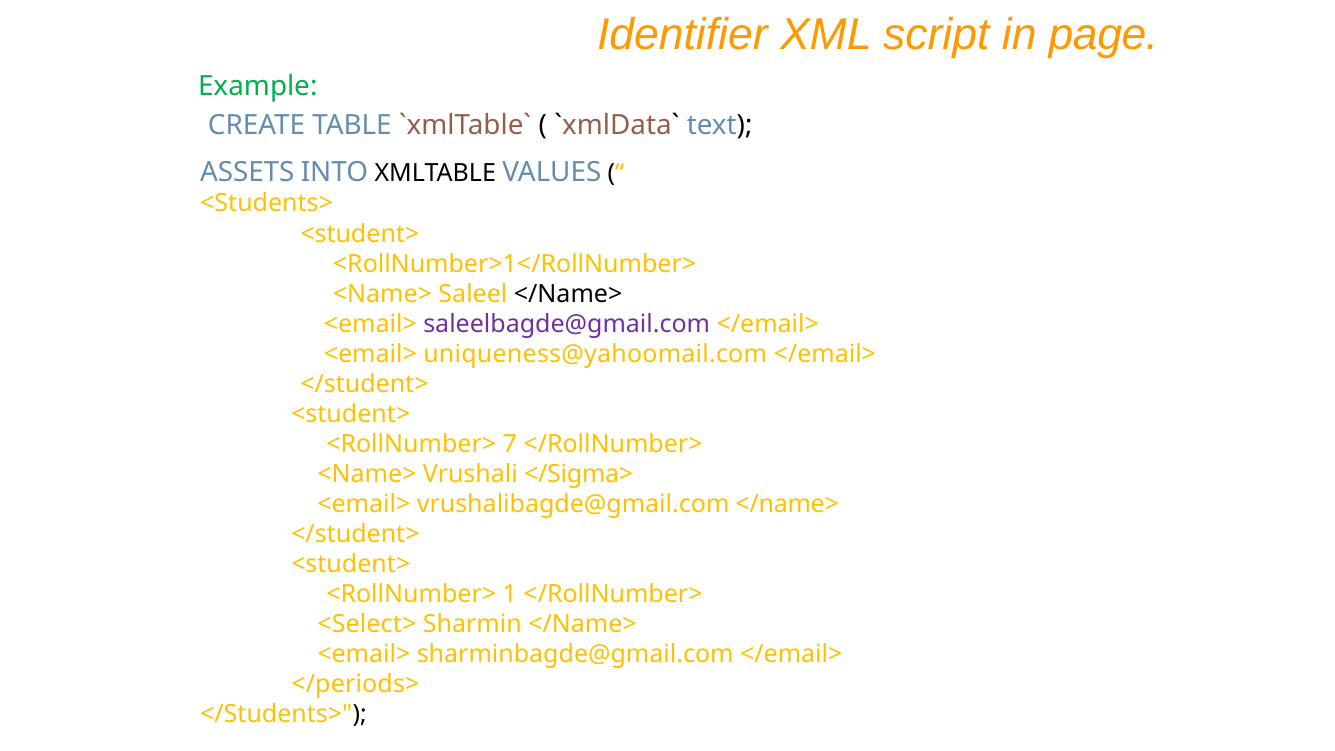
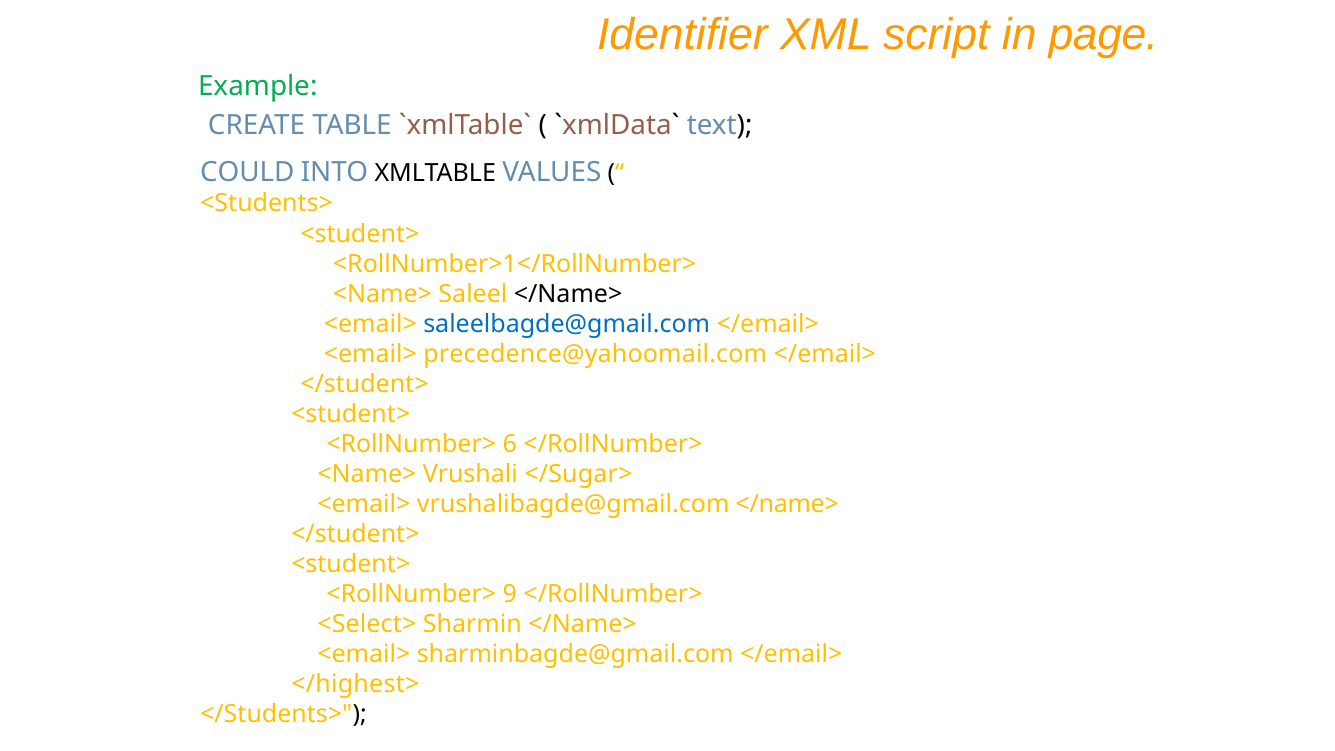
ASSETS: ASSETS -> COULD
saleelbagde@gmail.com colour: purple -> blue
uniqueness@yahoomail.com: uniqueness@yahoomail.com -> precedence@yahoomail.com
7: 7 -> 6
</Sigma>: </Sigma> -> </Sugar>
1: 1 -> 9
</periods>: </periods> -> </highest>
